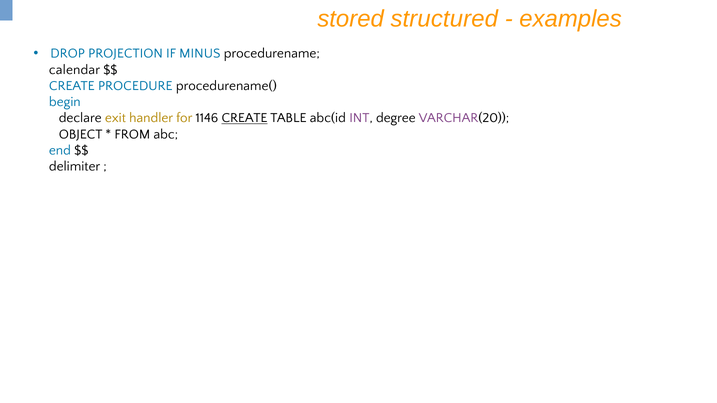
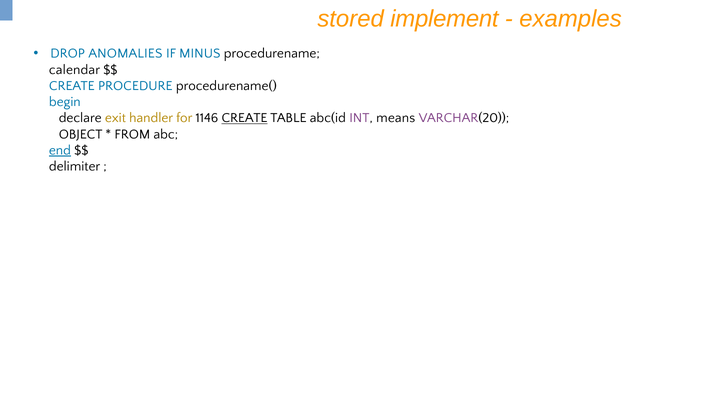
structured: structured -> implement
PROJECTION: PROJECTION -> ANOMALIES
degree: degree -> means
end underline: none -> present
